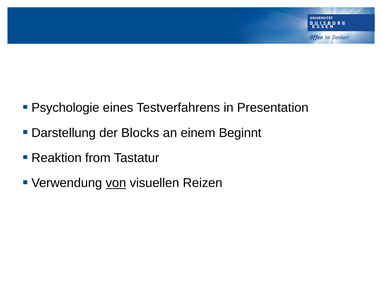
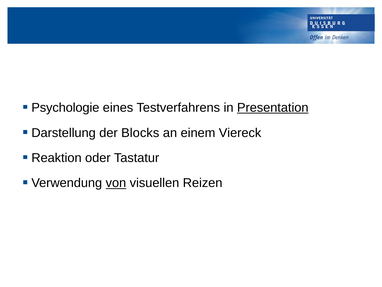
Presentation underline: none -> present
Beginnt: Beginnt -> Viereck
from: from -> oder
